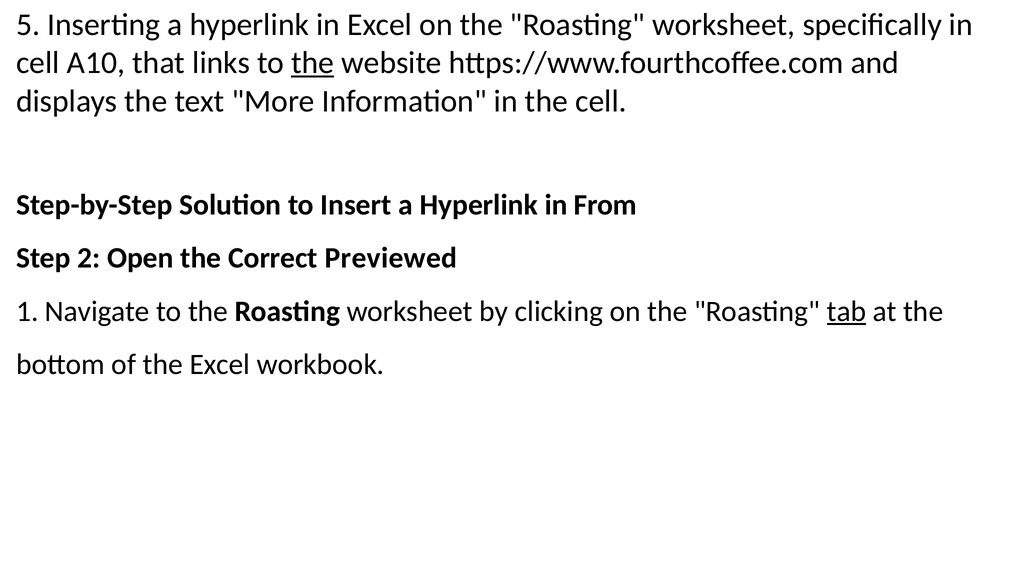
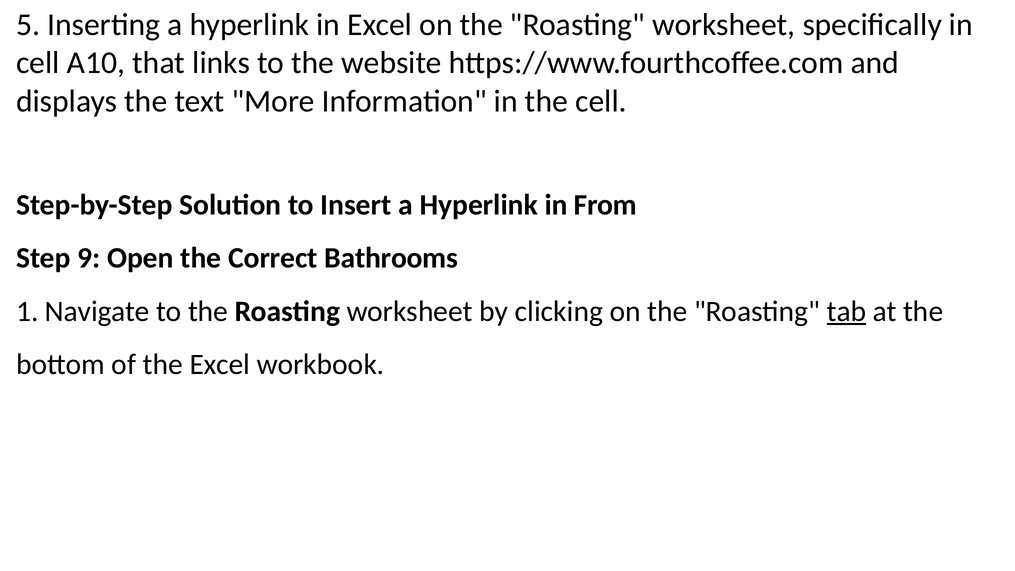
the at (313, 63) underline: present -> none
2: 2 -> 9
Previewed: Previewed -> Bathrooms
